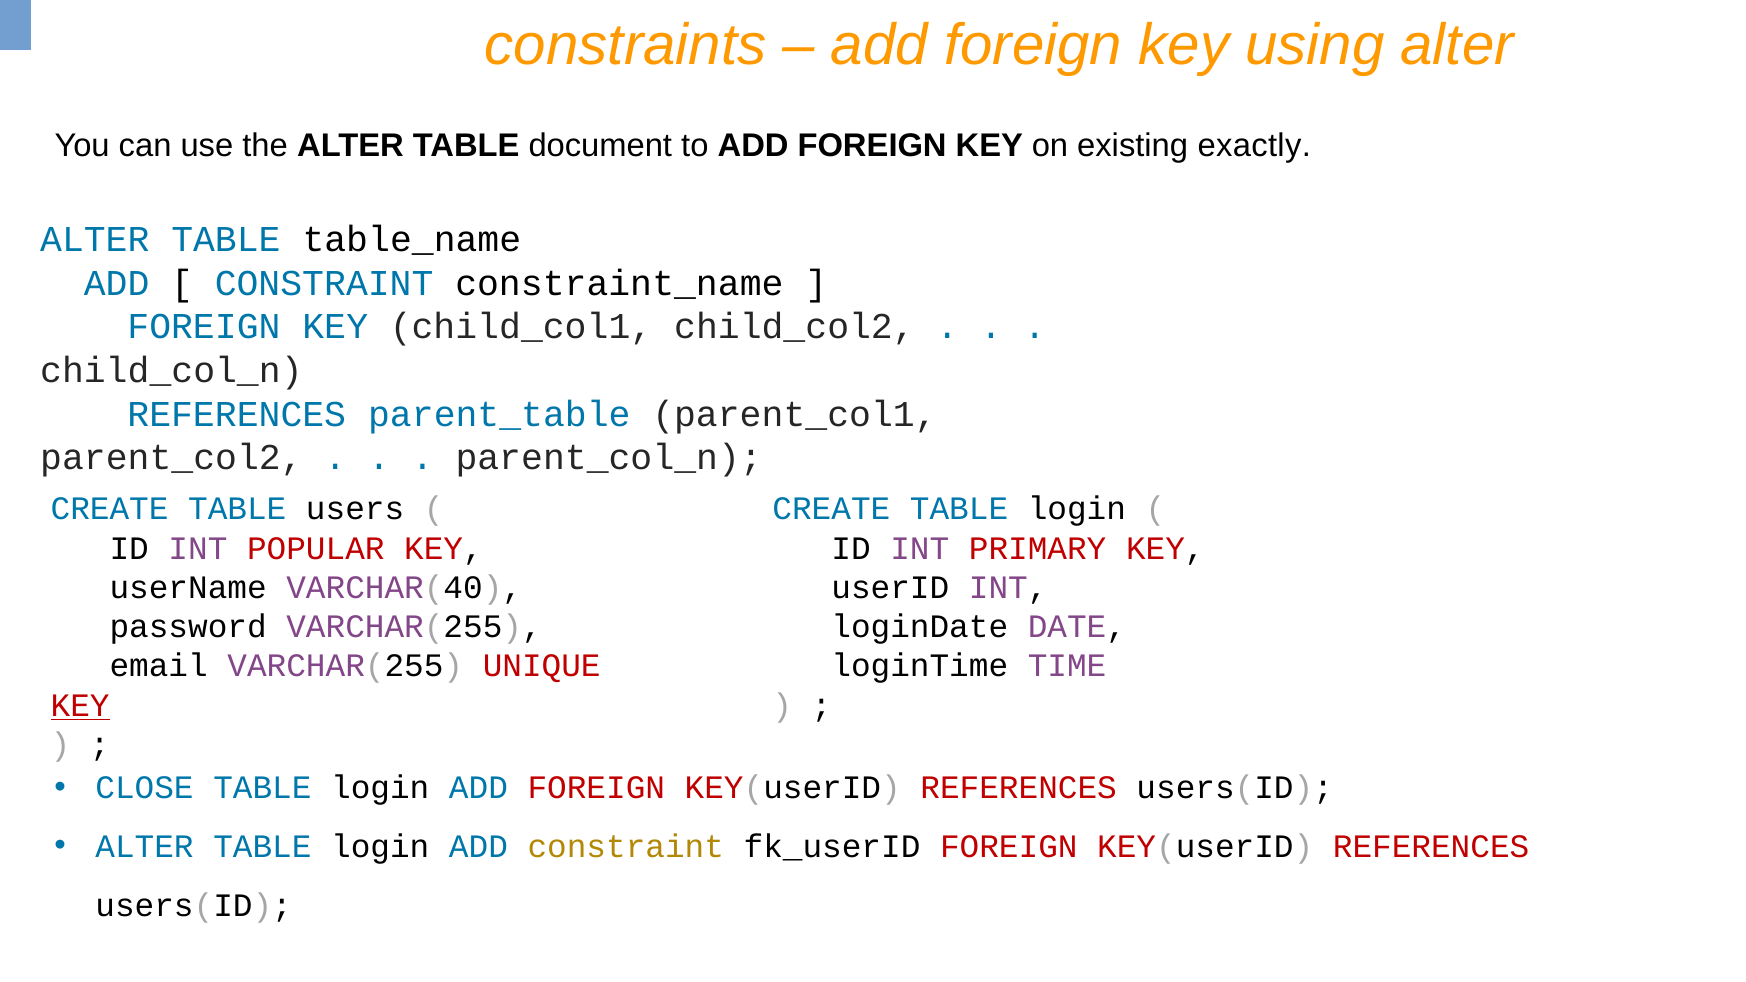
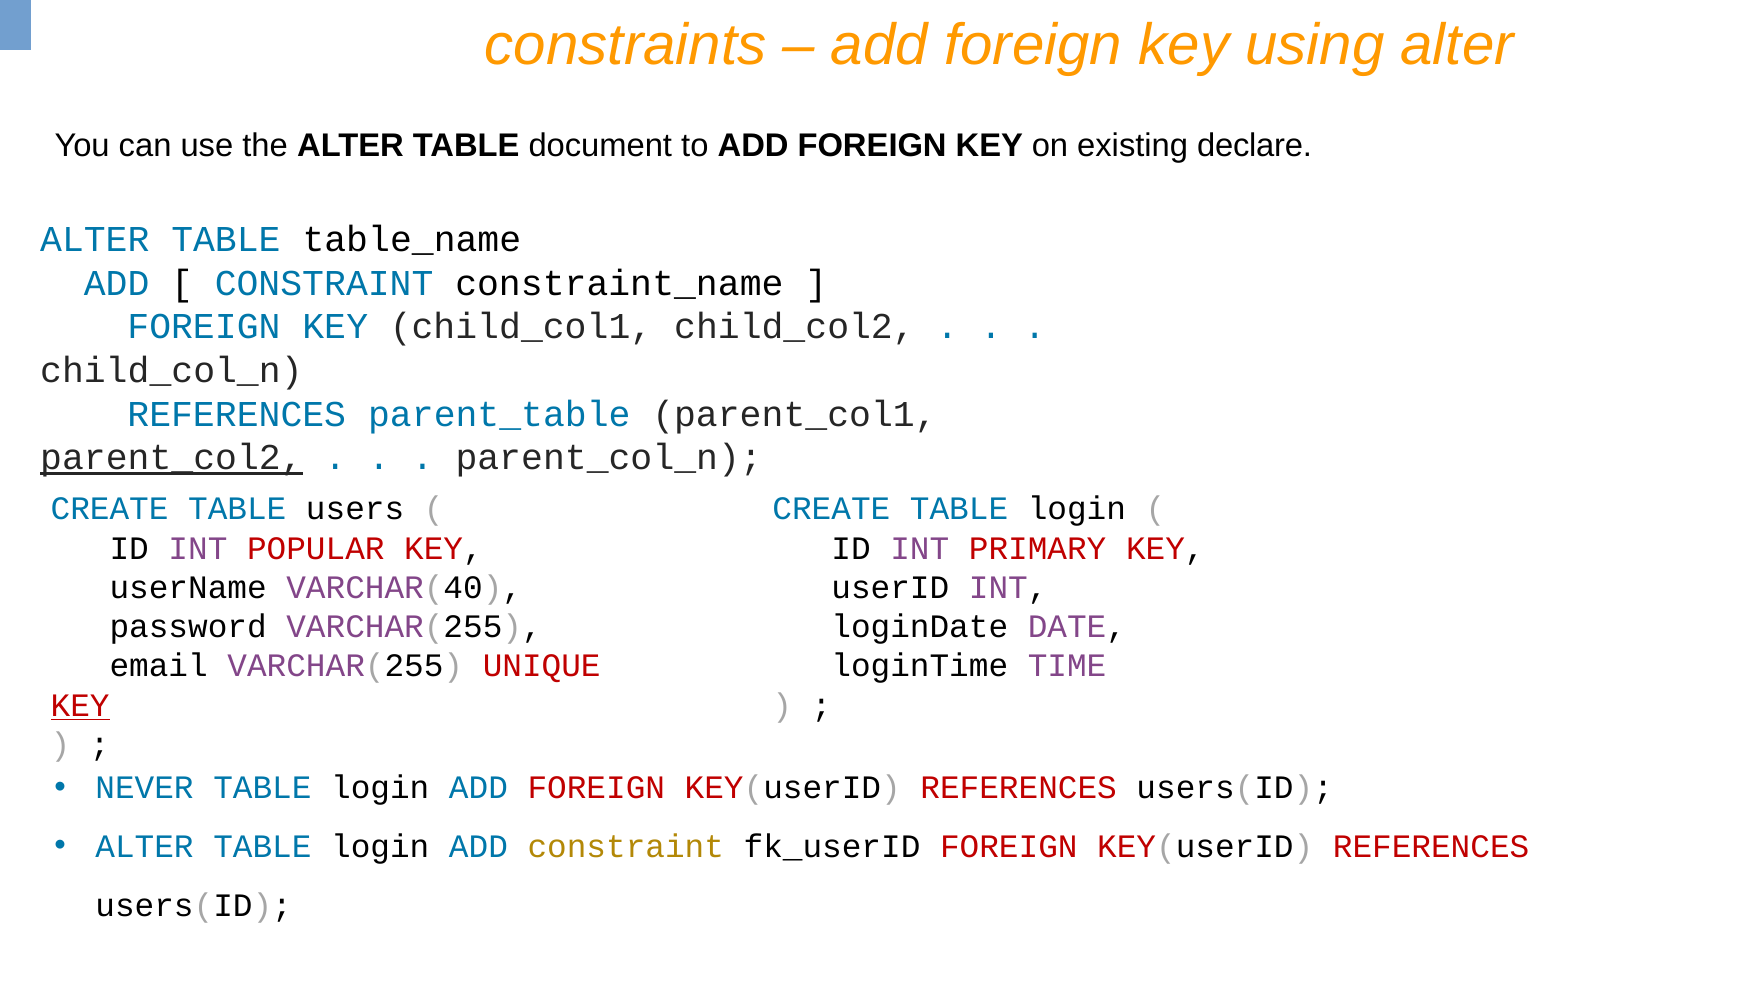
exactly: exactly -> declare
parent_col2 underline: none -> present
CLOSE: CLOSE -> NEVER
